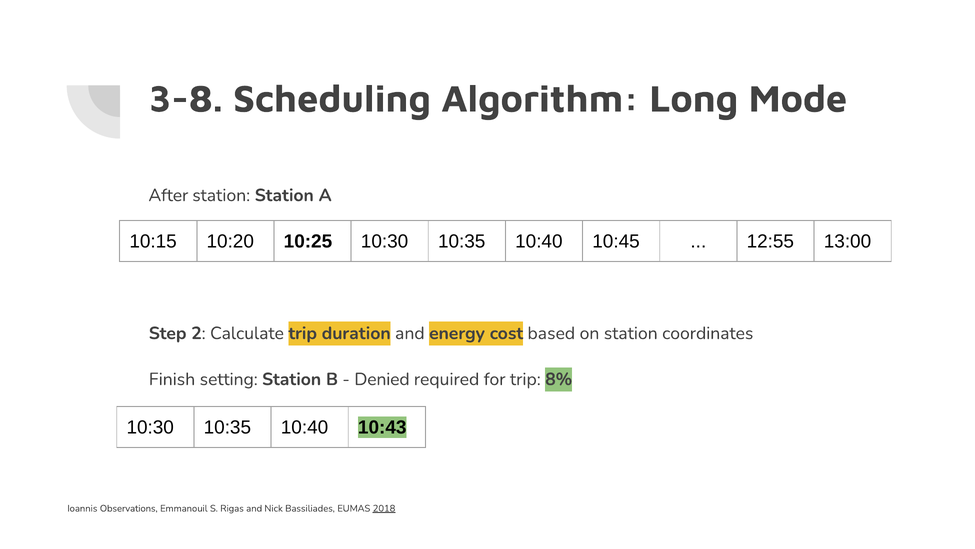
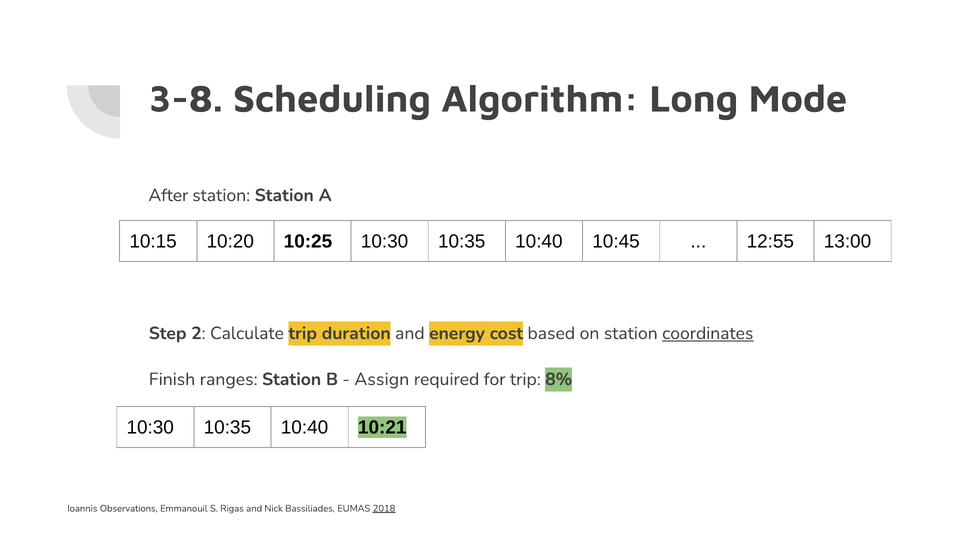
coordinates underline: none -> present
setting: setting -> ranges
Denied: Denied -> Assign
10:43: 10:43 -> 10:21
